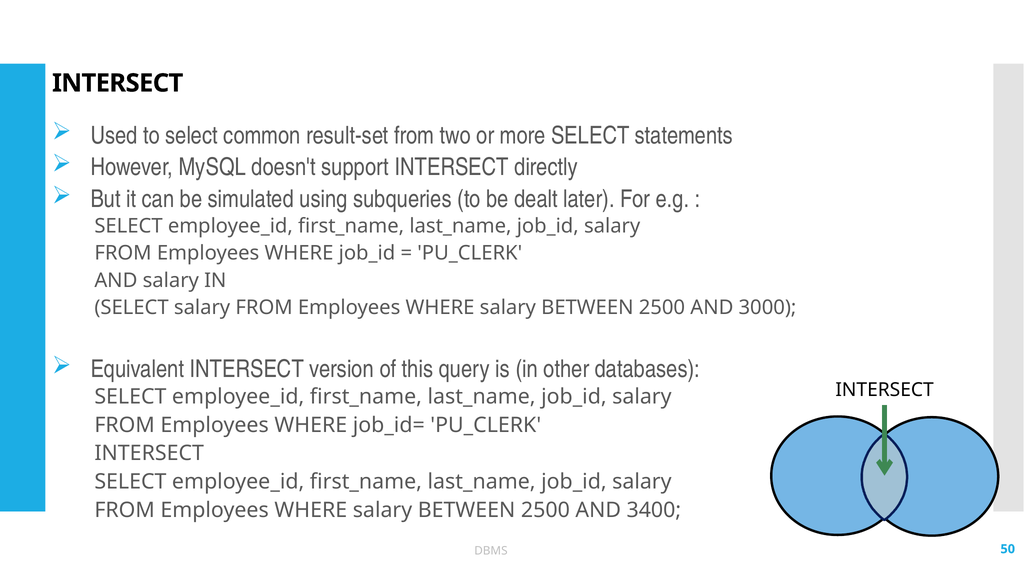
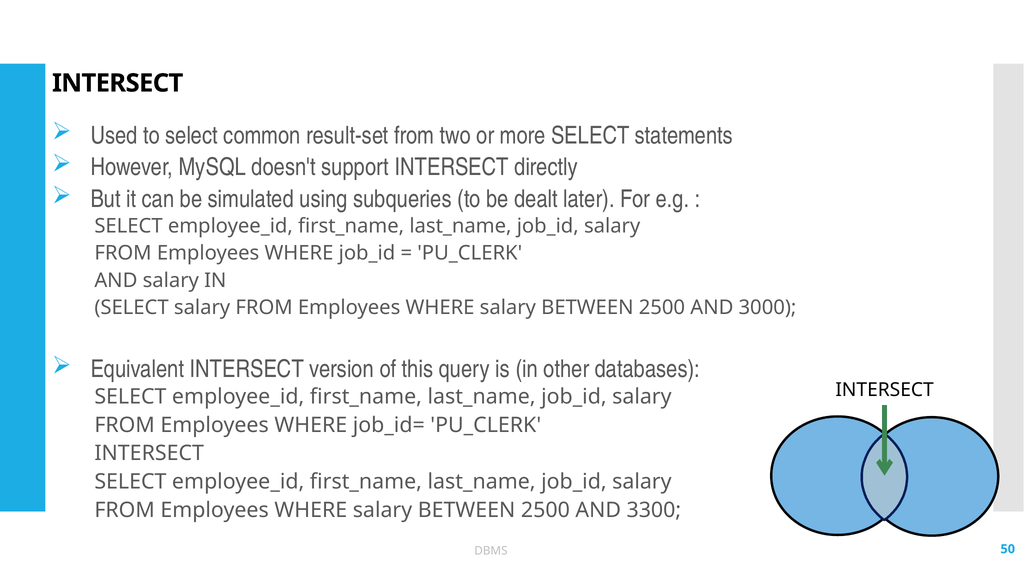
3400: 3400 -> 3300
